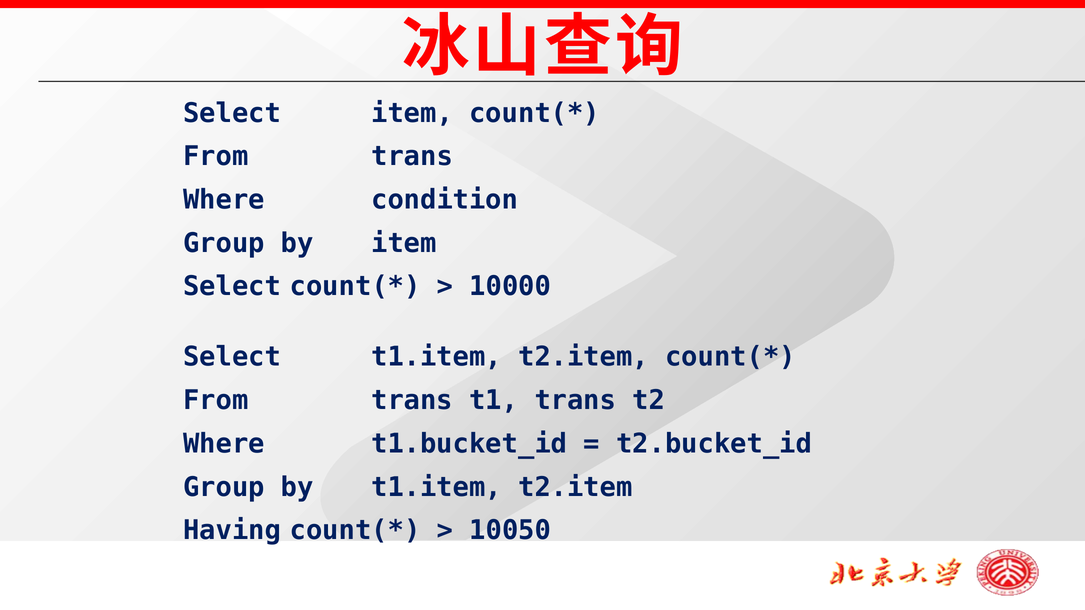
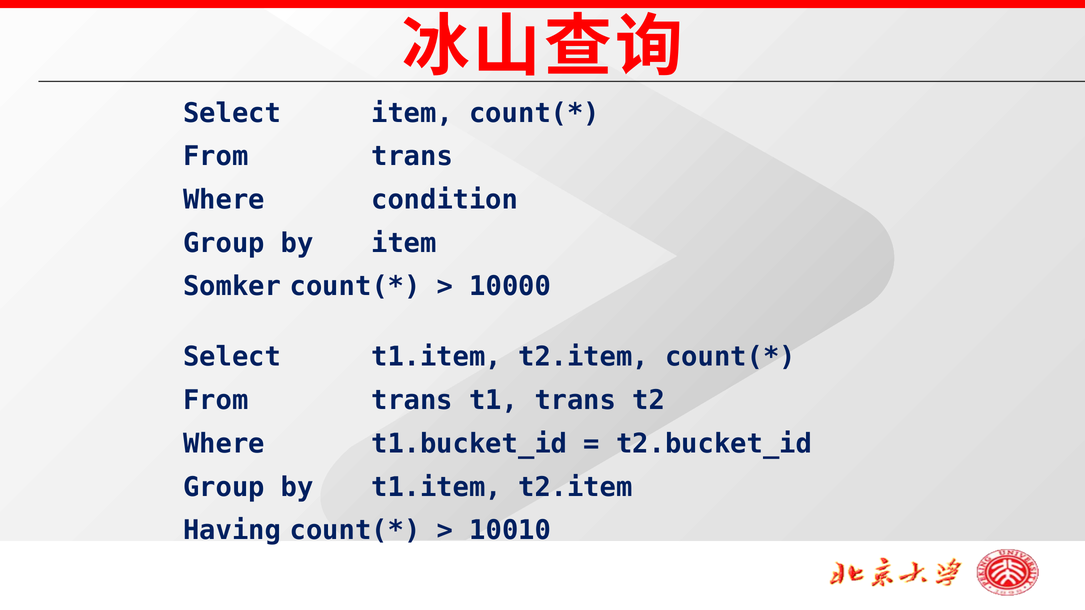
Select at (232, 287): Select -> Somker
10050: 10050 -> 10010
